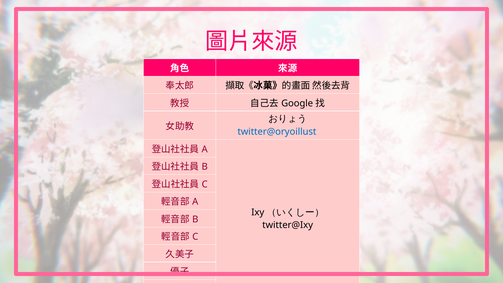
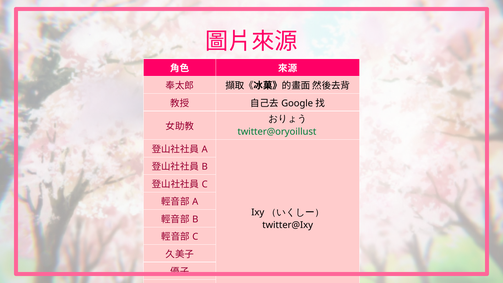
twitter@oryoillust colour: blue -> green
